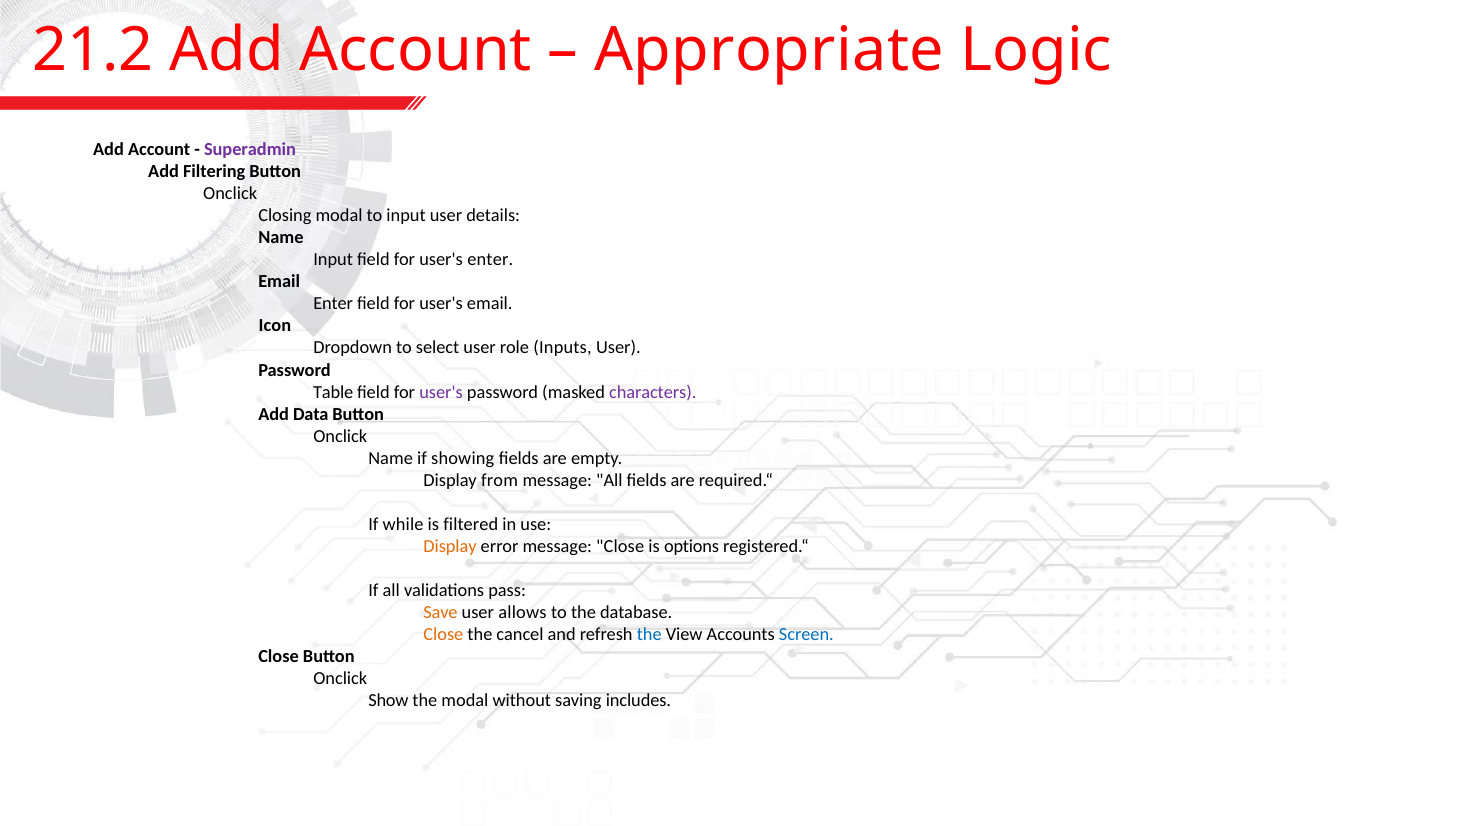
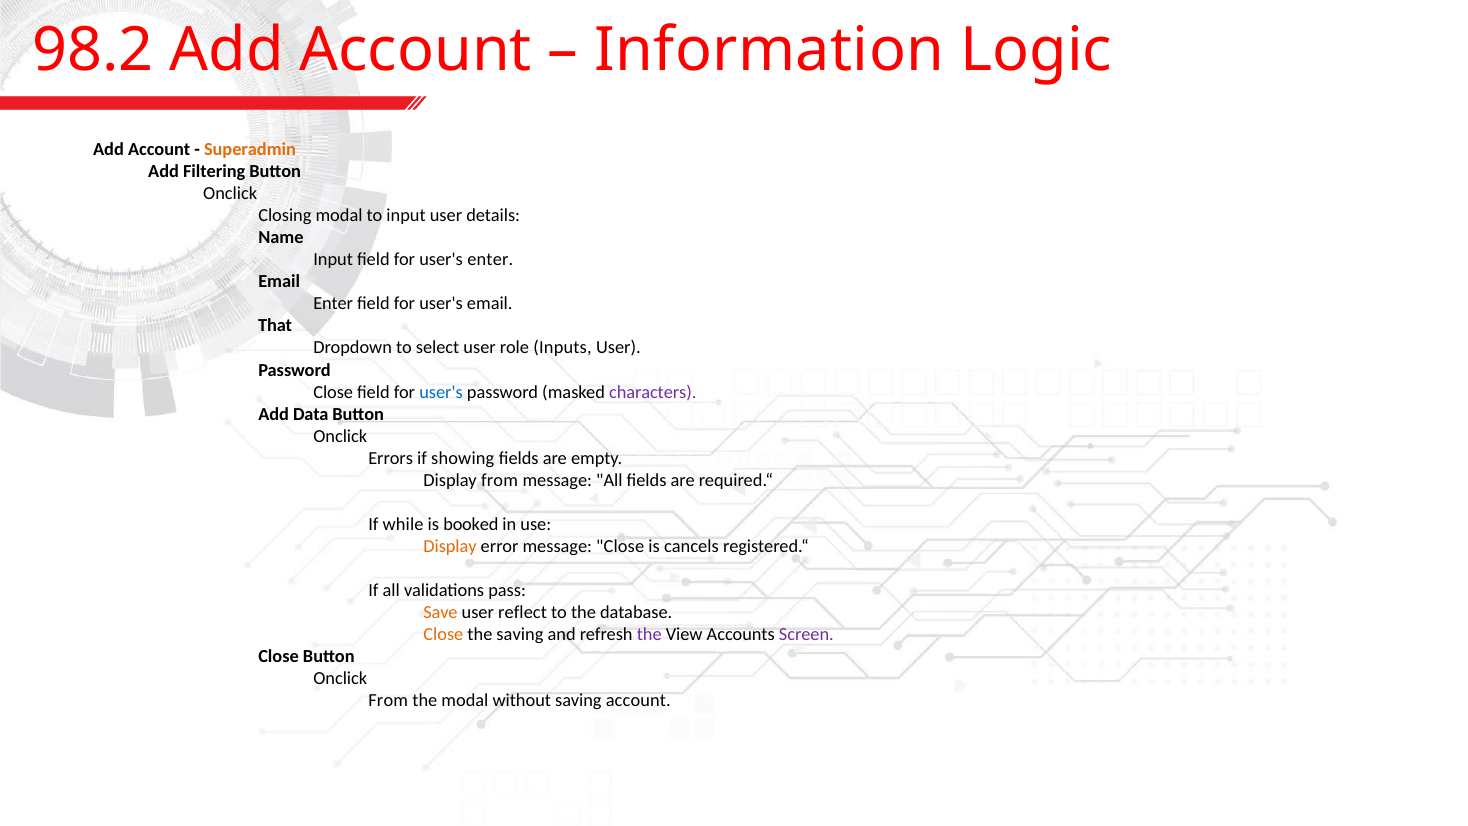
21.2: 21.2 -> 98.2
Appropriate: Appropriate -> Information
Superadmin colour: purple -> orange
Icon: Icon -> That
Table at (333, 392): Table -> Close
user's at (441, 392) colour: purple -> blue
Name at (391, 458): Name -> Errors
filtered: filtered -> booked
options: options -> cancels
allows: allows -> reflect
the cancel: cancel -> saving
the at (649, 634) colour: blue -> purple
Screen colour: blue -> purple
Show at (388, 700): Show -> From
saving includes: includes -> account
